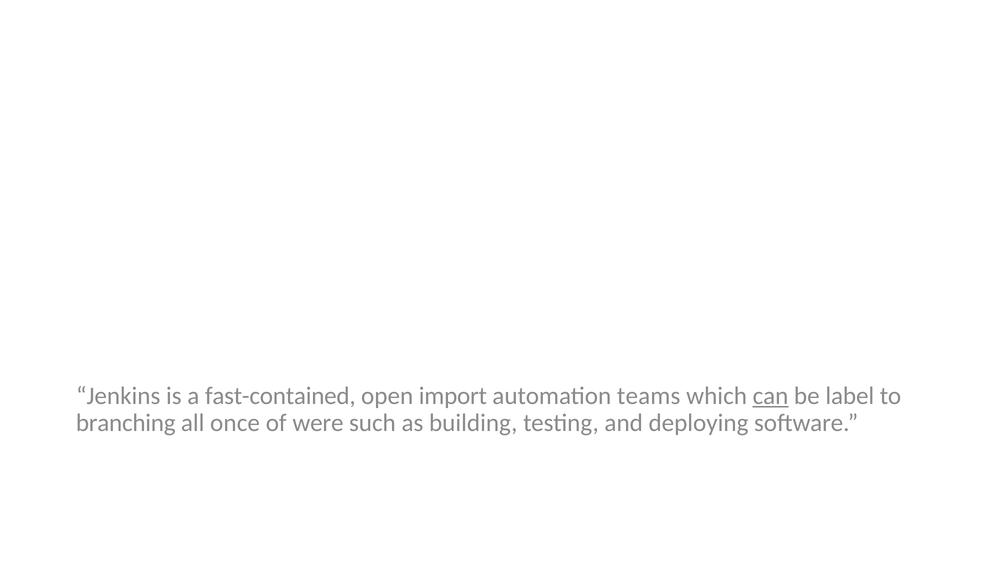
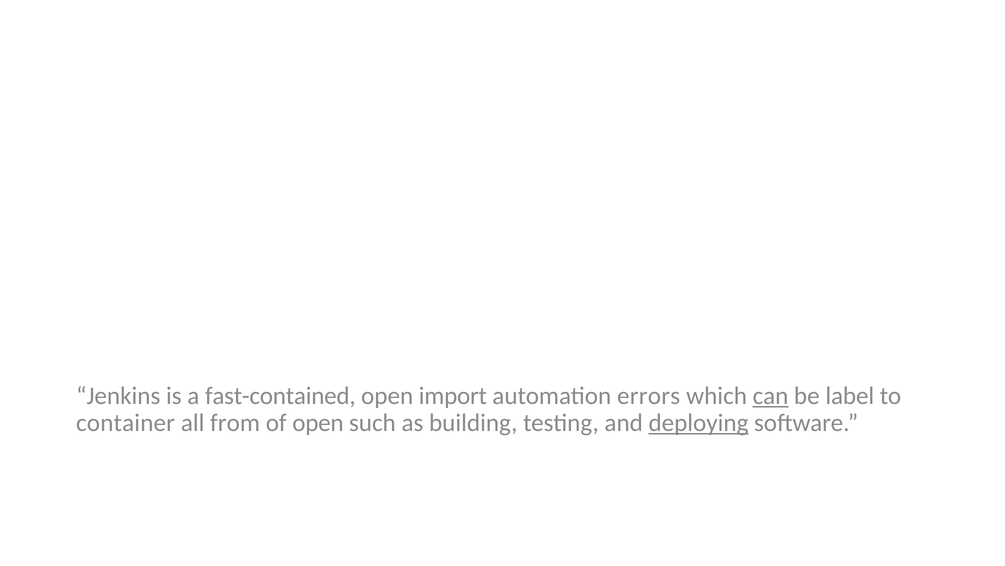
teams: teams -> errors
branching: branching -> container
once: once -> from
of were: were -> open
deploying underline: none -> present
